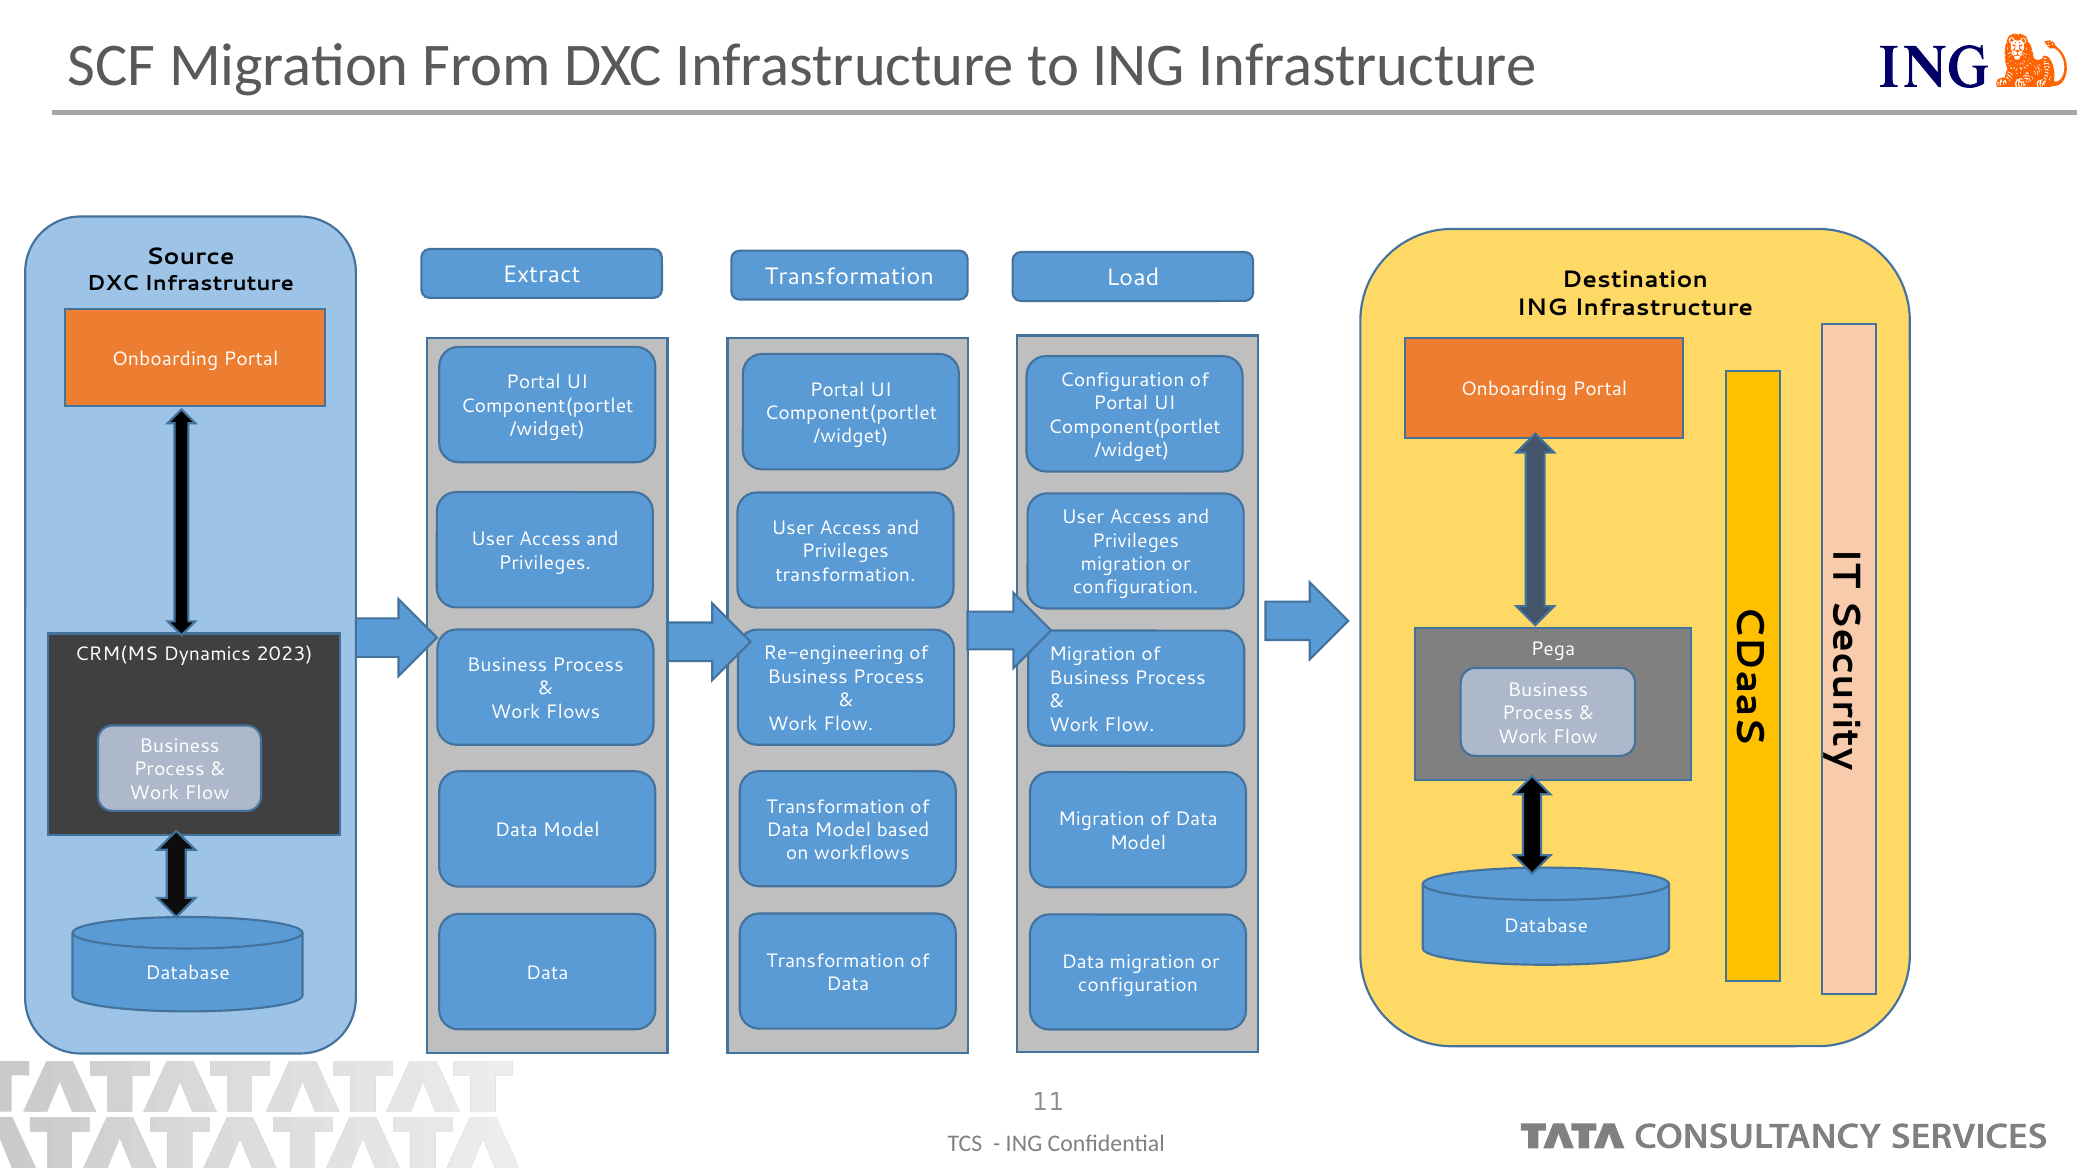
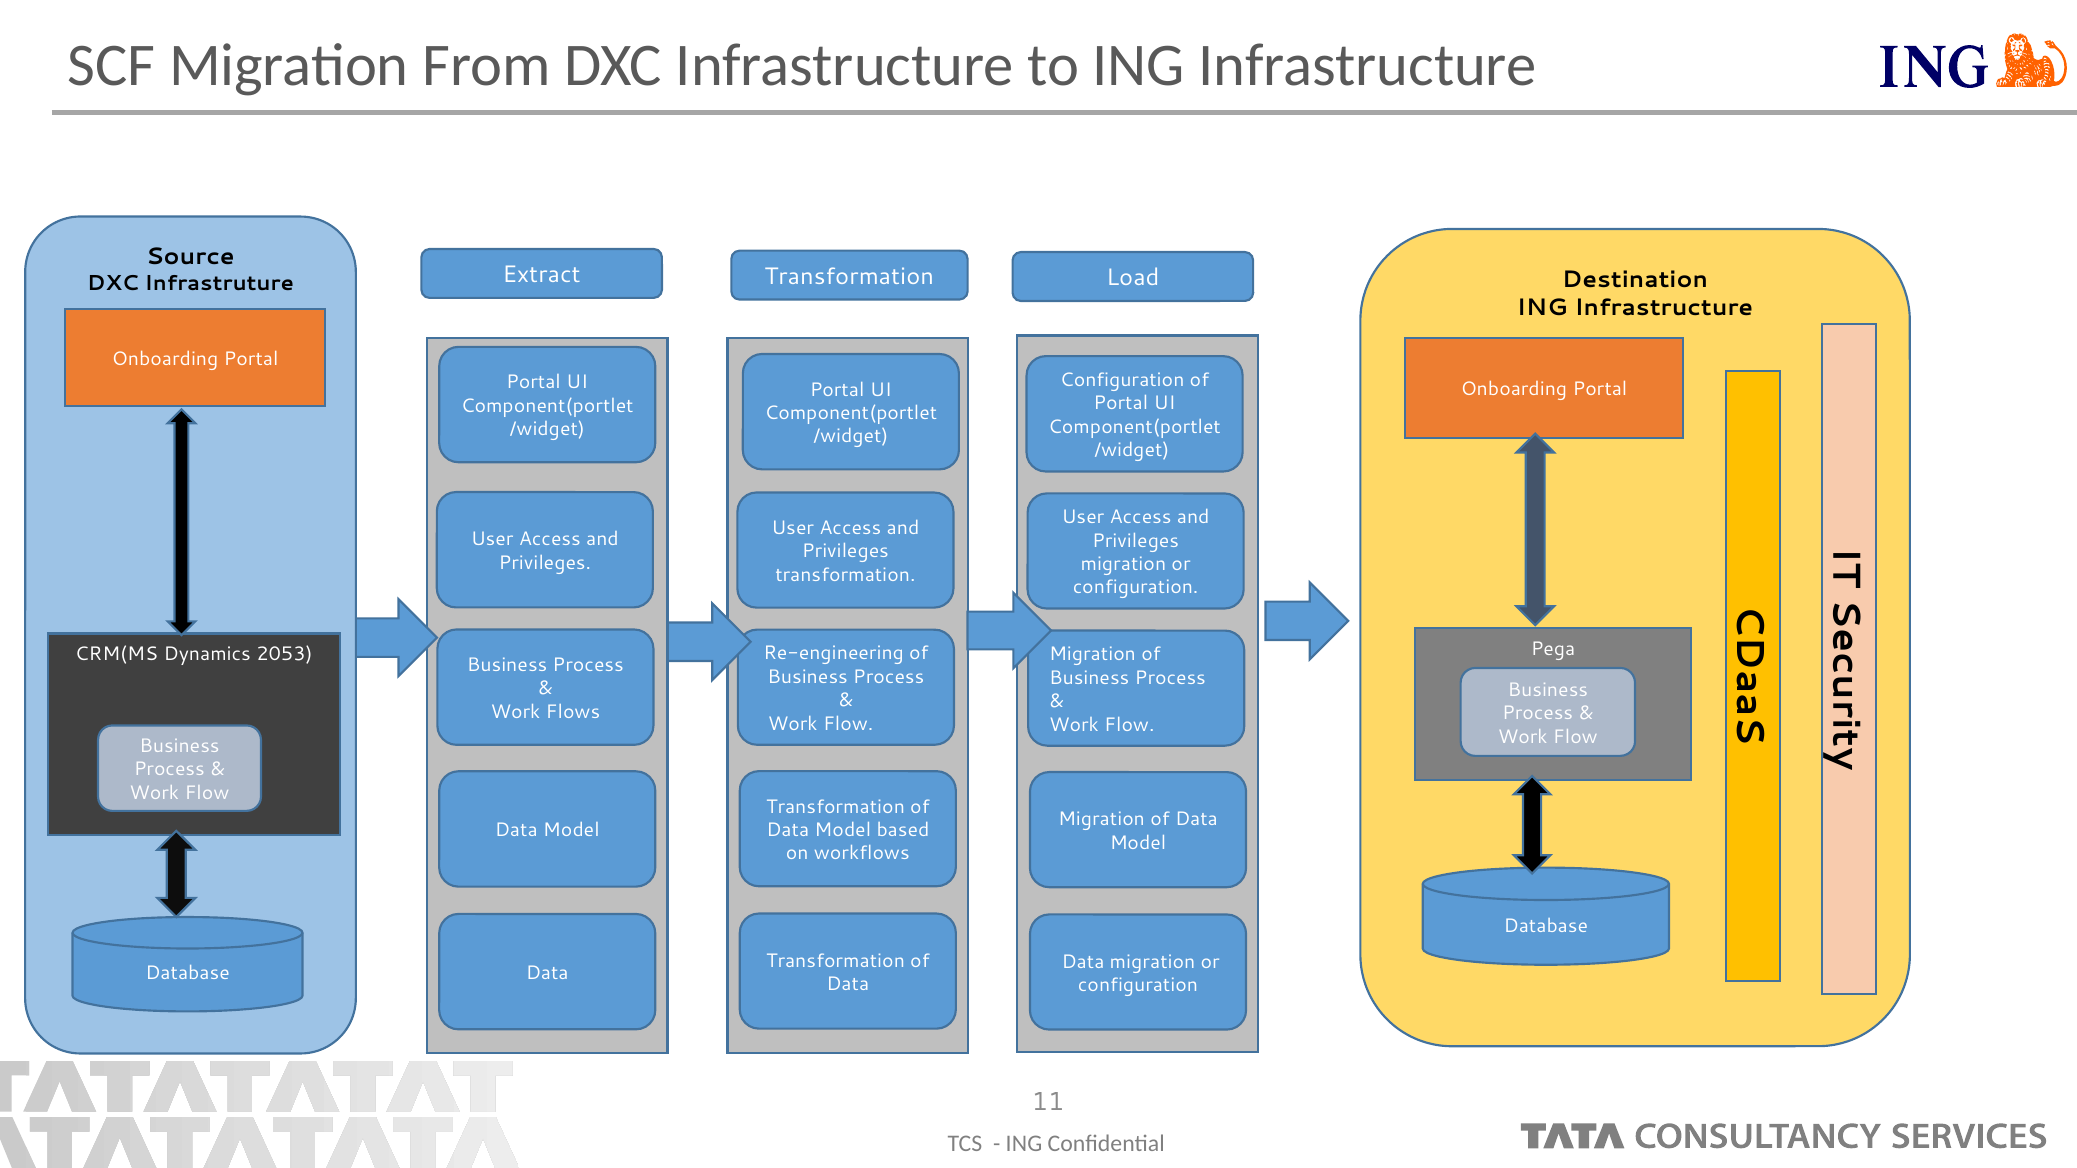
2023: 2023 -> 2053
